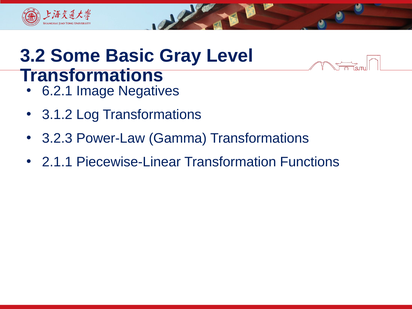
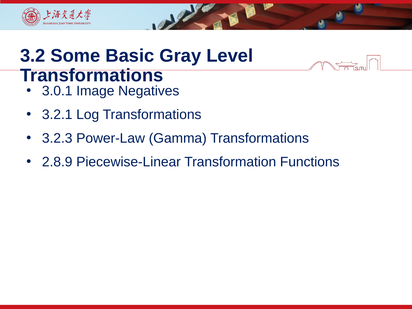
6.2.1: 6.2.1 -> 3.0.1
3.1.2: 3.1.2 -> 3.2.1
2.1.1: 2.1.1 -> 2.8.9
